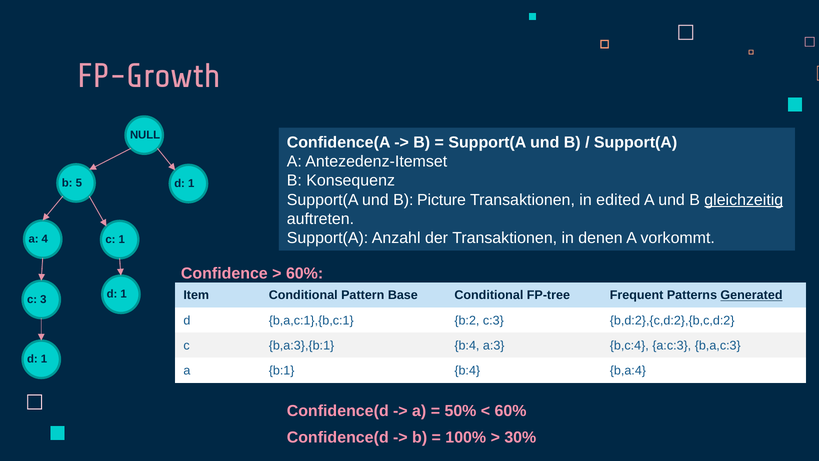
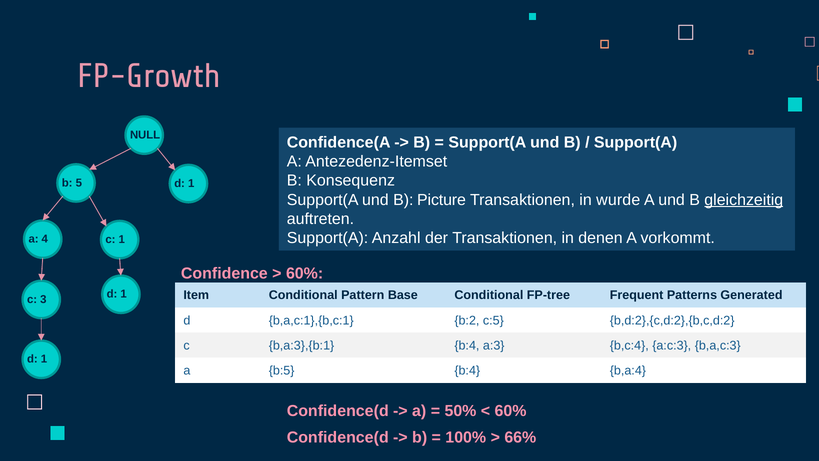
edited: edited -> wurde
Generated underline: present -> none
c:3: c:3 -> c:5
b:1: b:1 -> b:5
30%: 30% -> 66%
